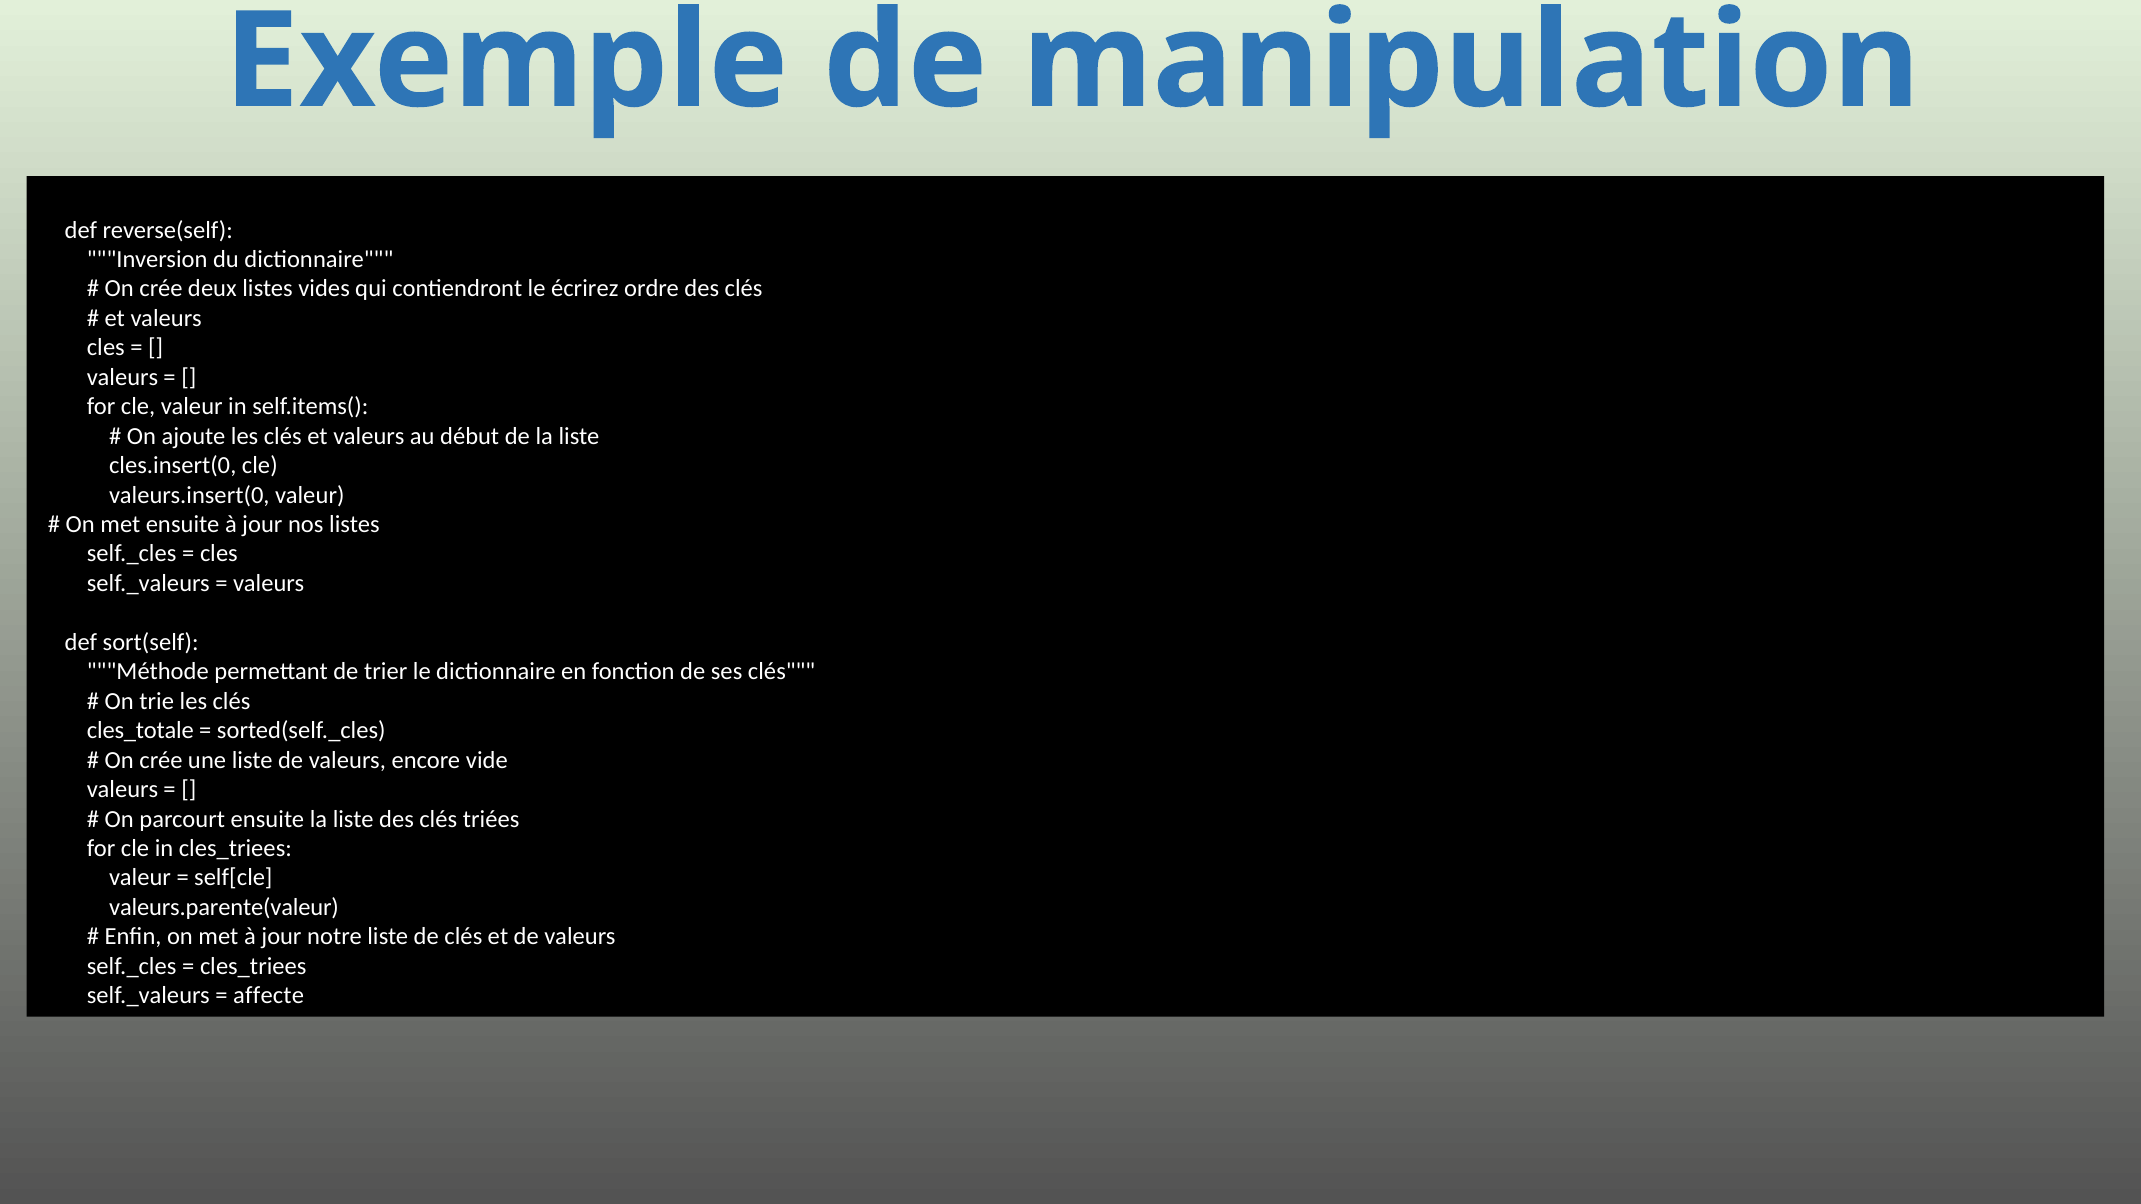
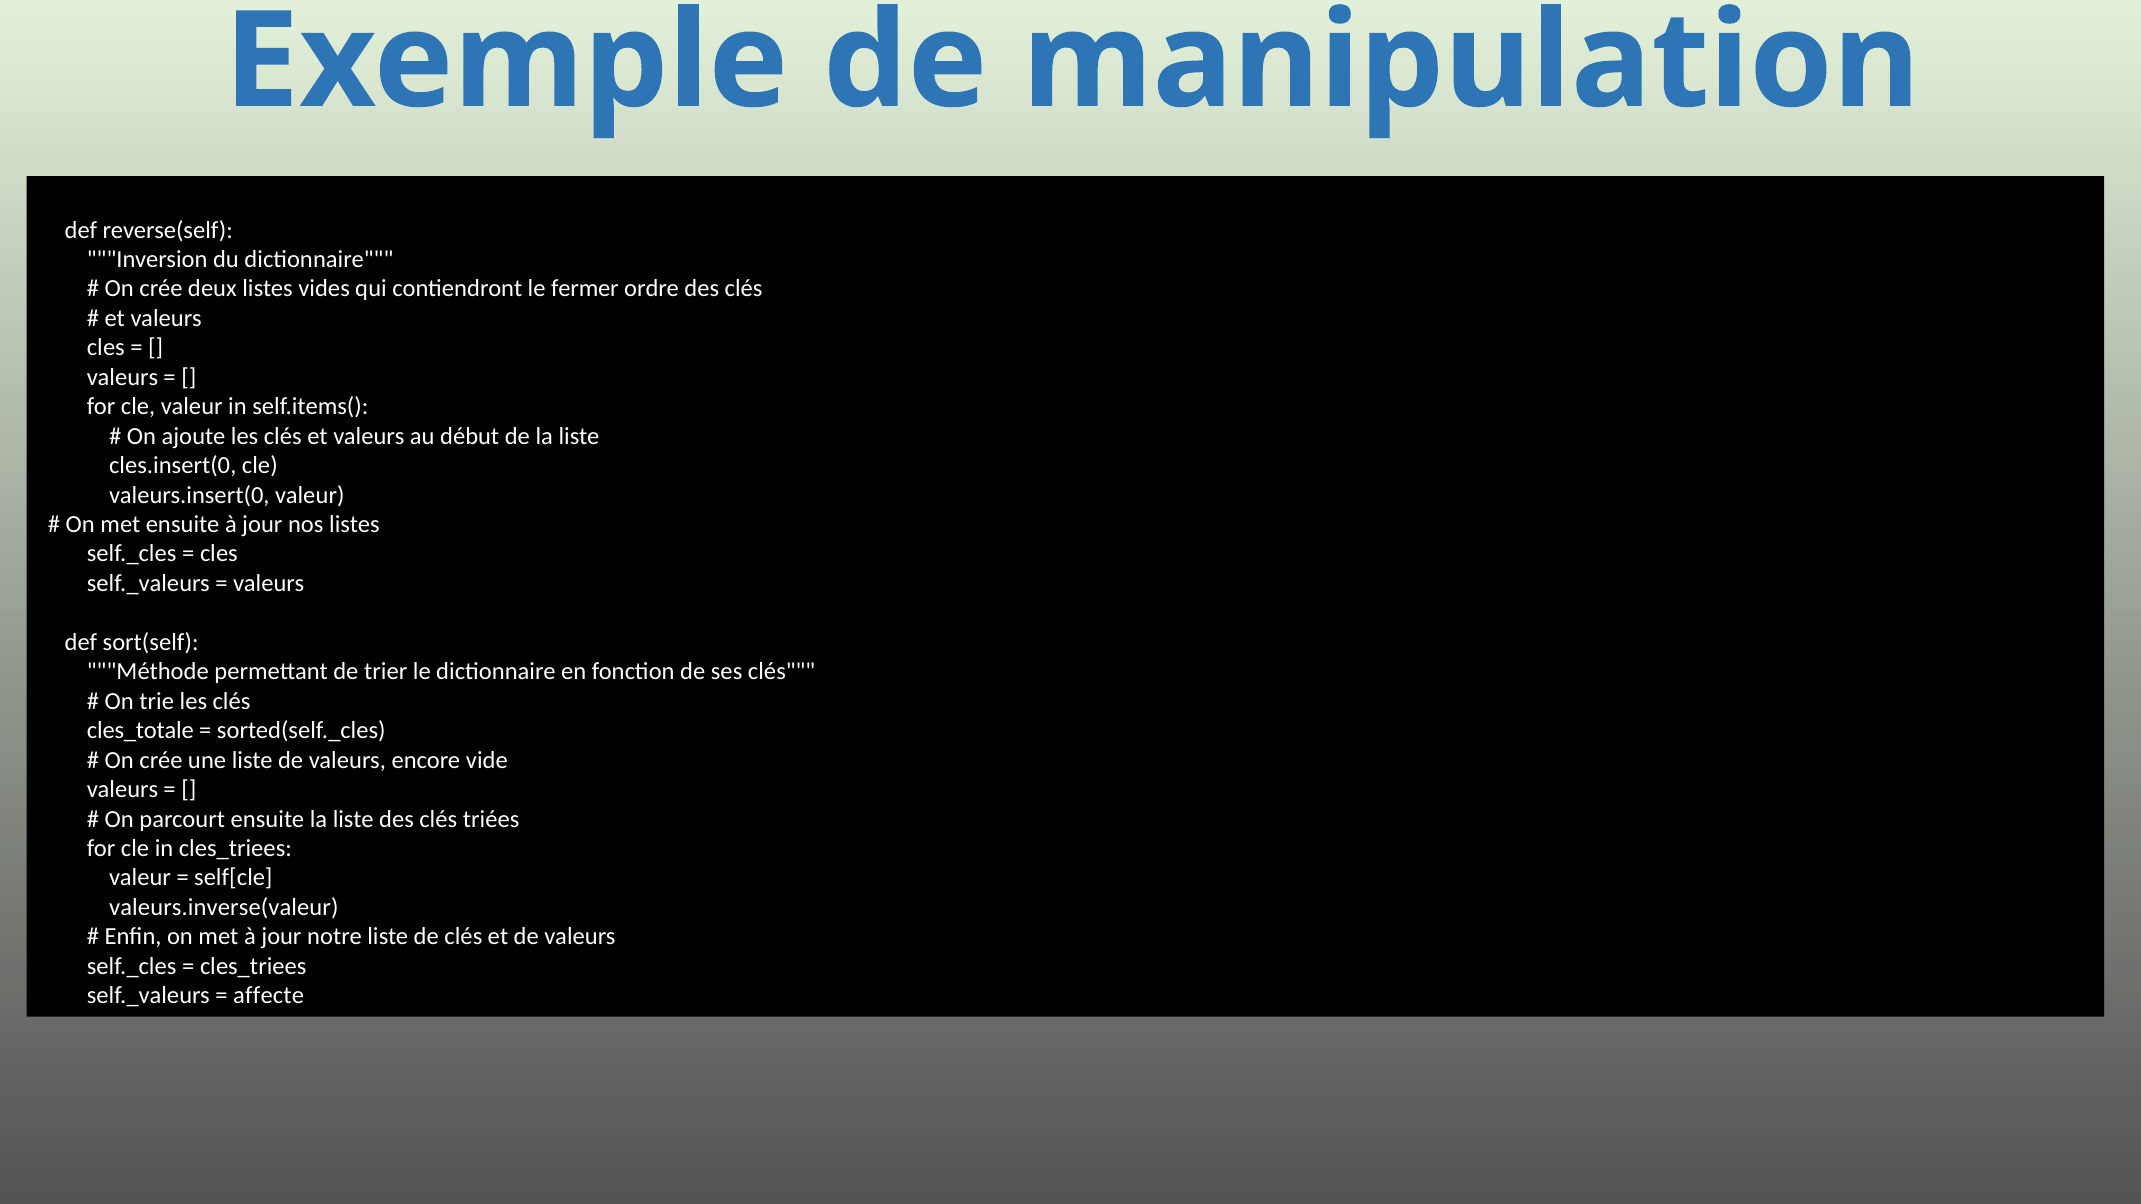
écrirez: écrirez -> fermer
valeurs.parente(valeur: valeurs.parente(valeur -> valeurs.inverse(valeur
